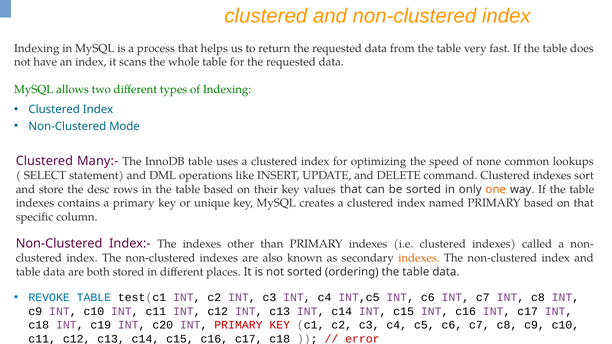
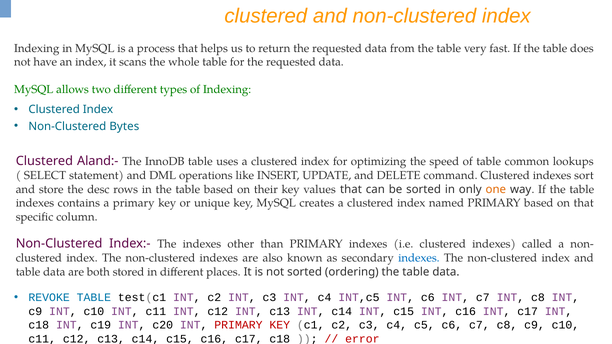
Mode: Mode -> Bytes
Many:-: Many:- -> Aland:-
of none: none -> table
indexes at (419, 258) colour: orange -> blue
